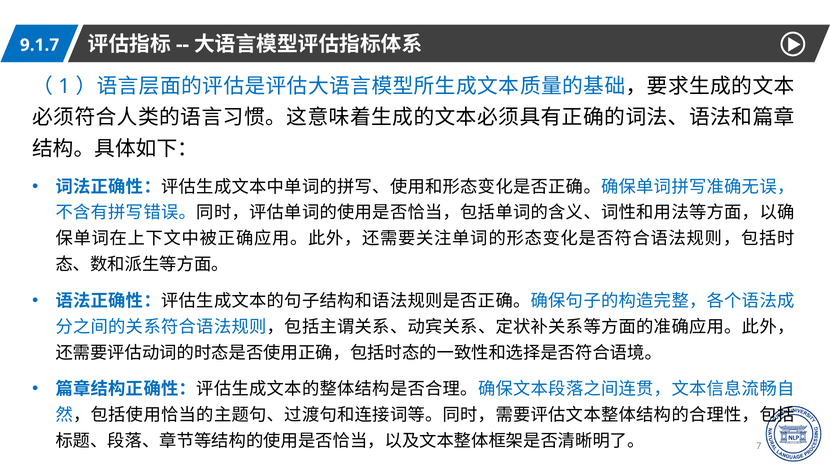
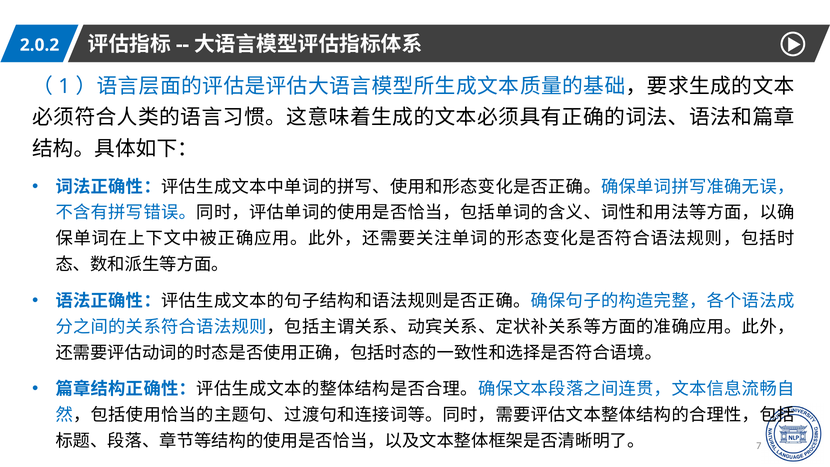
9.1.7: 9.1.7 -> 2.0.2
